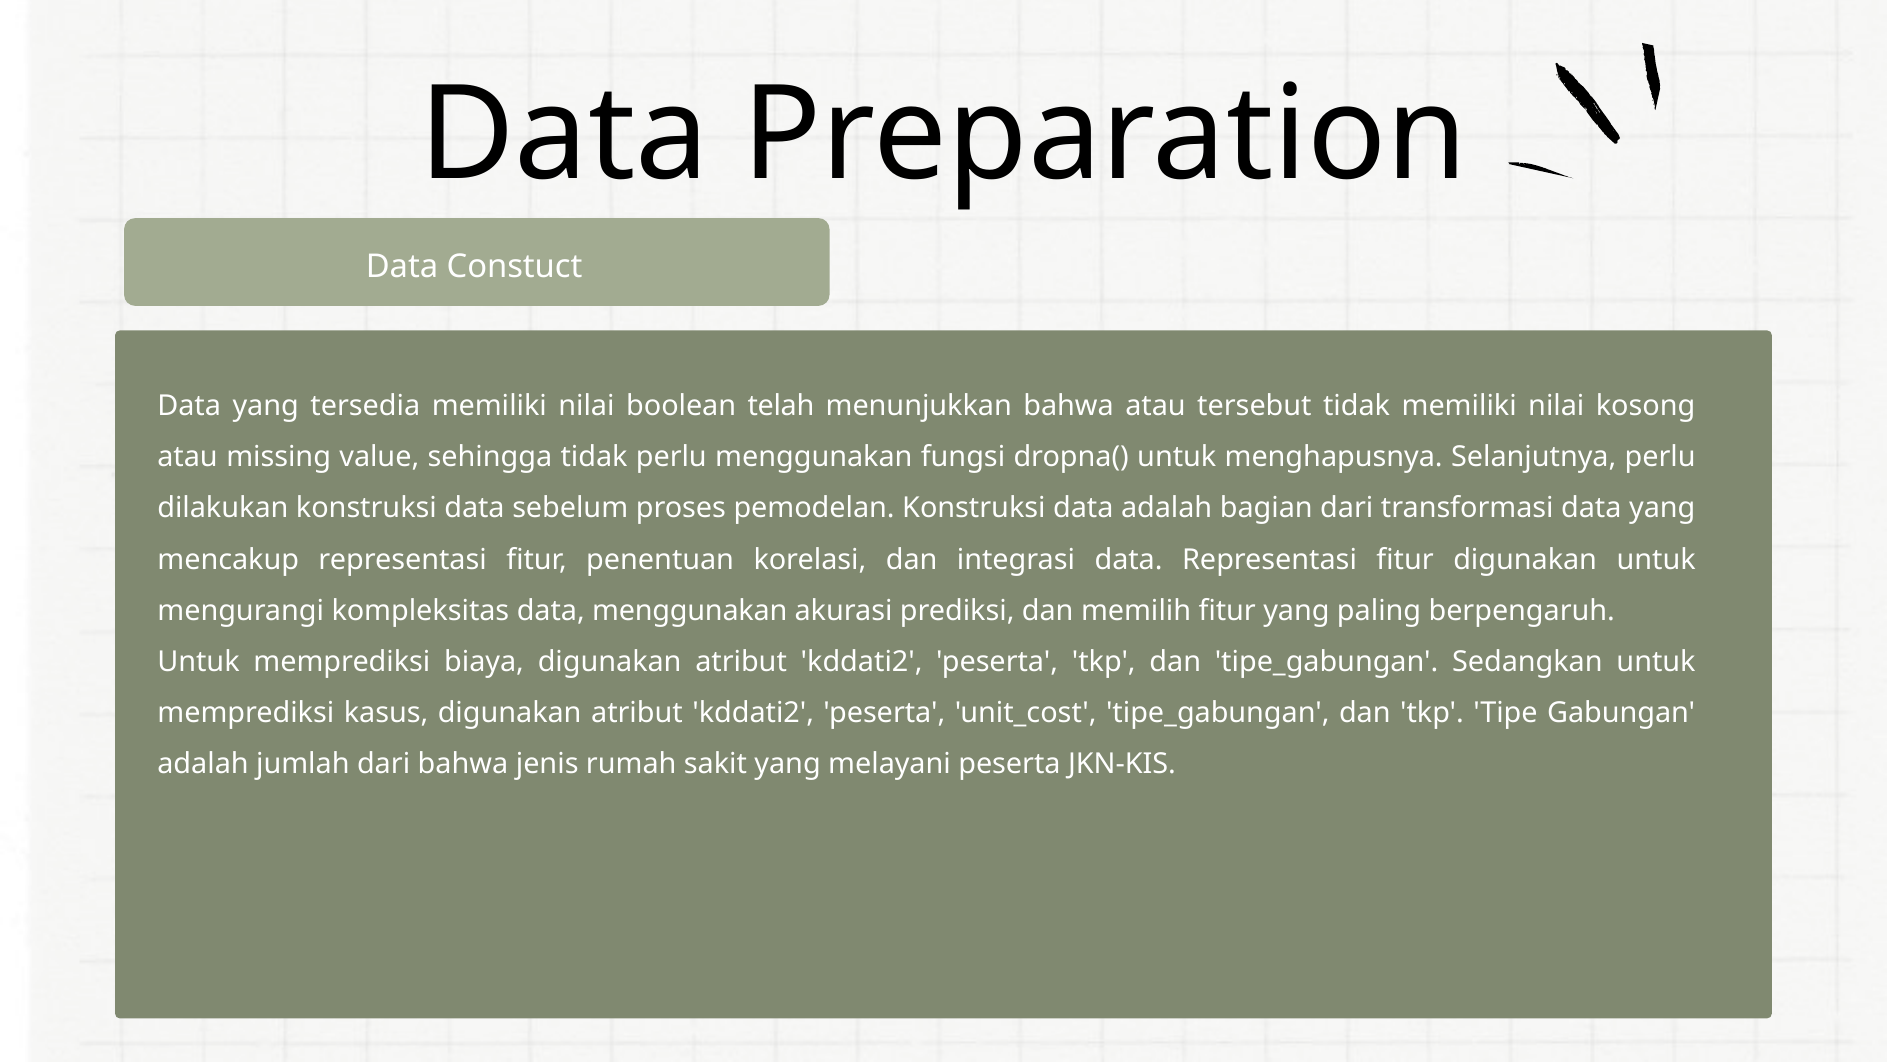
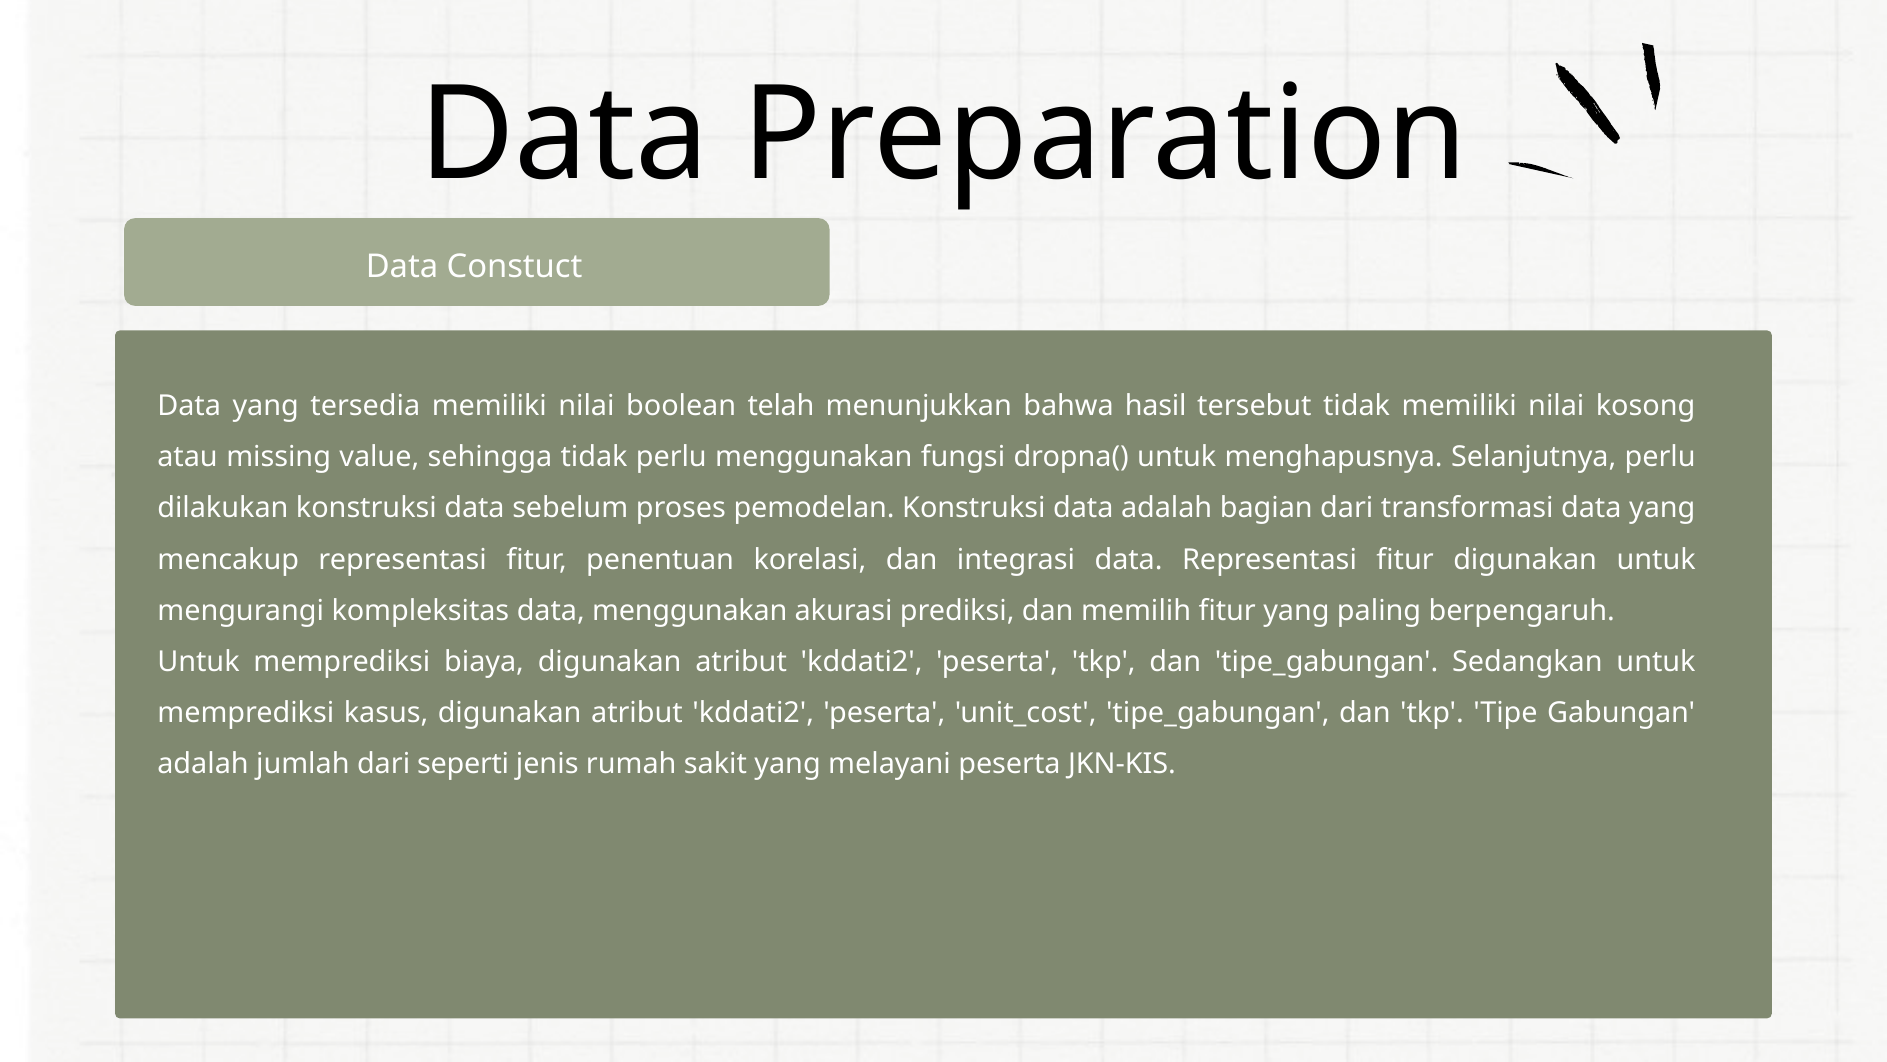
bahwa atau: atau -> hasil
dari bahwa: bahwa -> seperti
